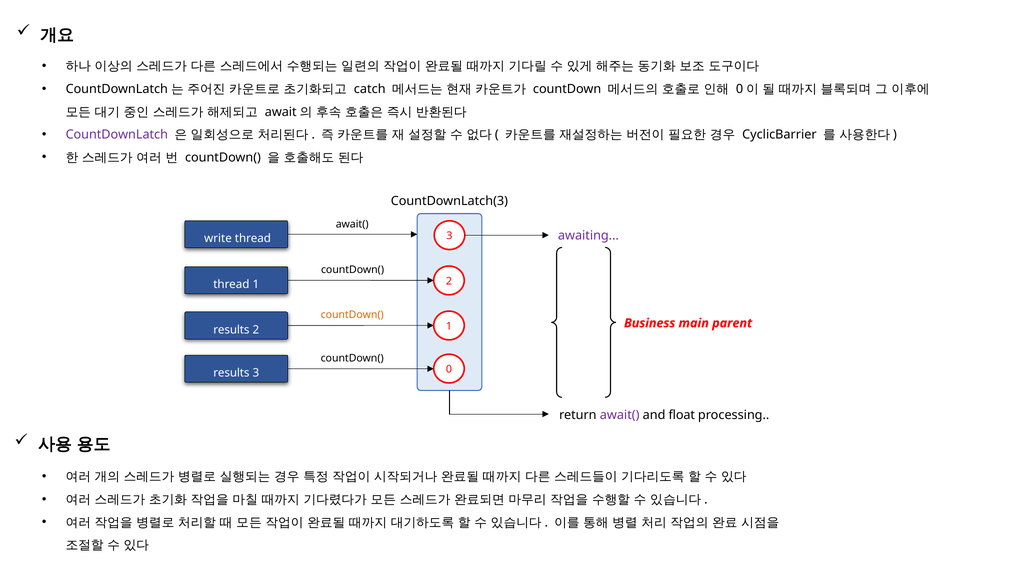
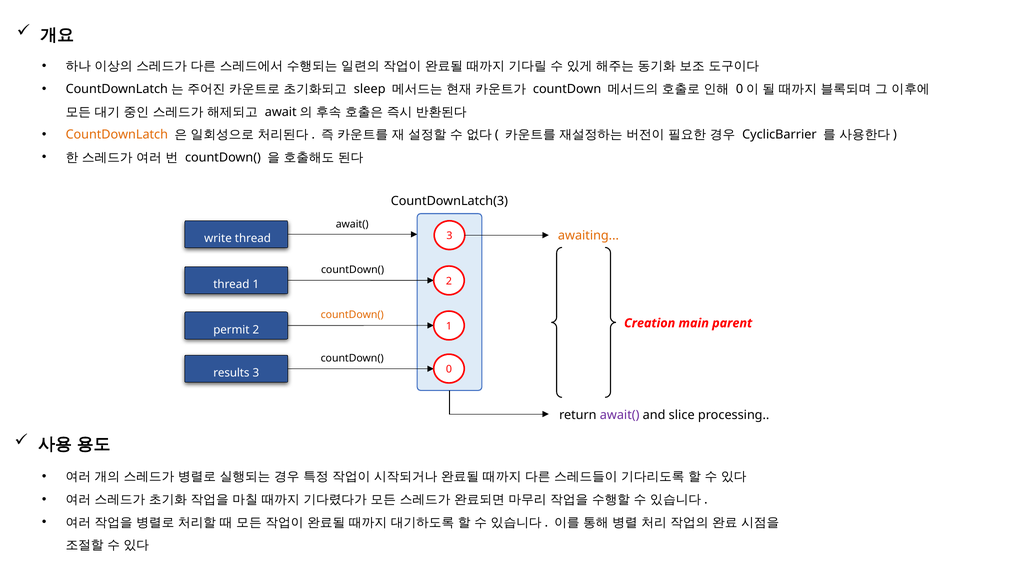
catch: catch -> sleep
CountDownLatch at (117, 135) colour: purple -> orange
awaiting colour: purple -> orange
Business: Business -> Creation
results at (231, 330): results -> permit
float: float -> slice
